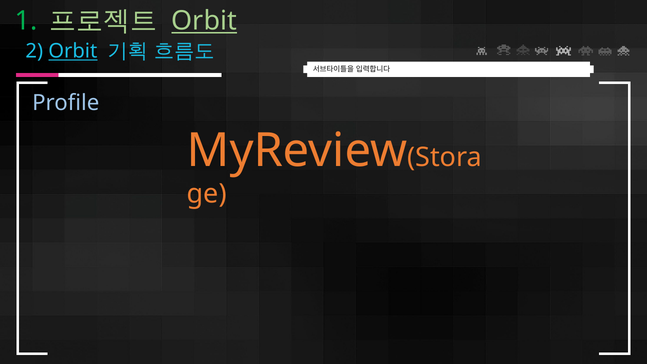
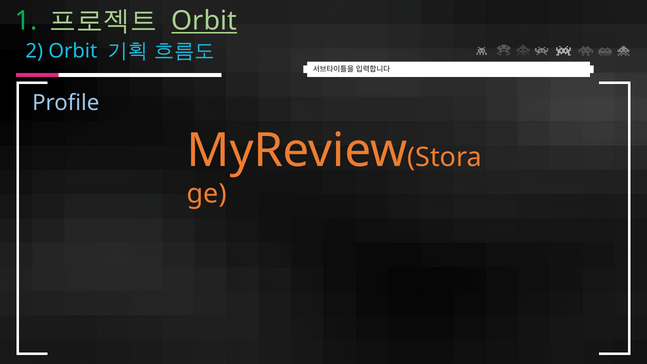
Orbit at (73, 51) underline: present -> none
